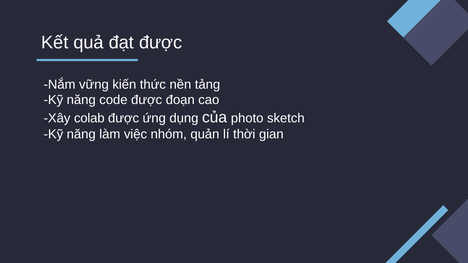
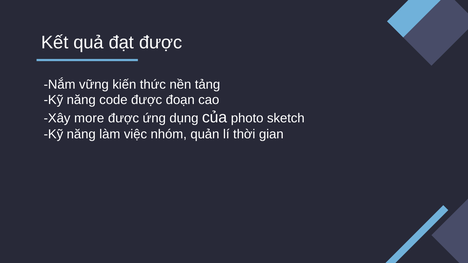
colab: colab -> more
